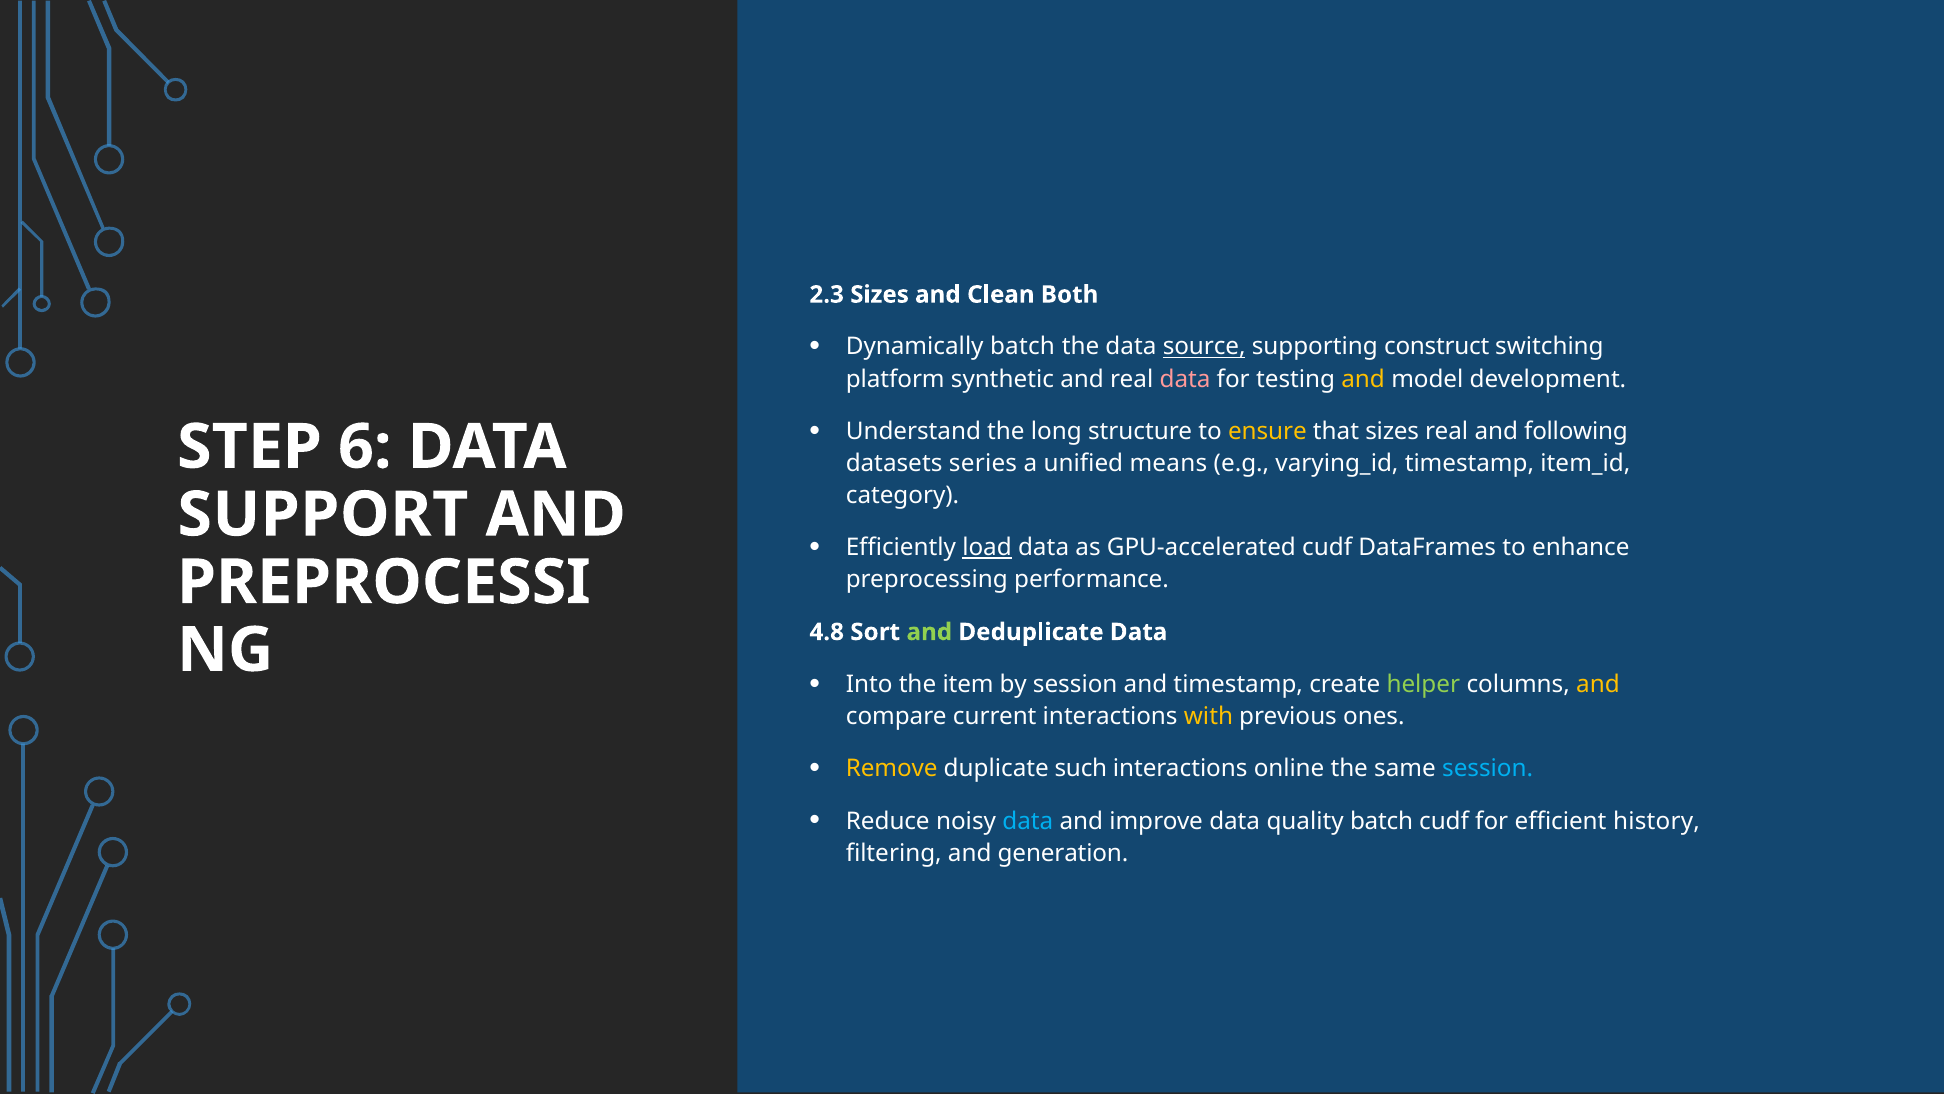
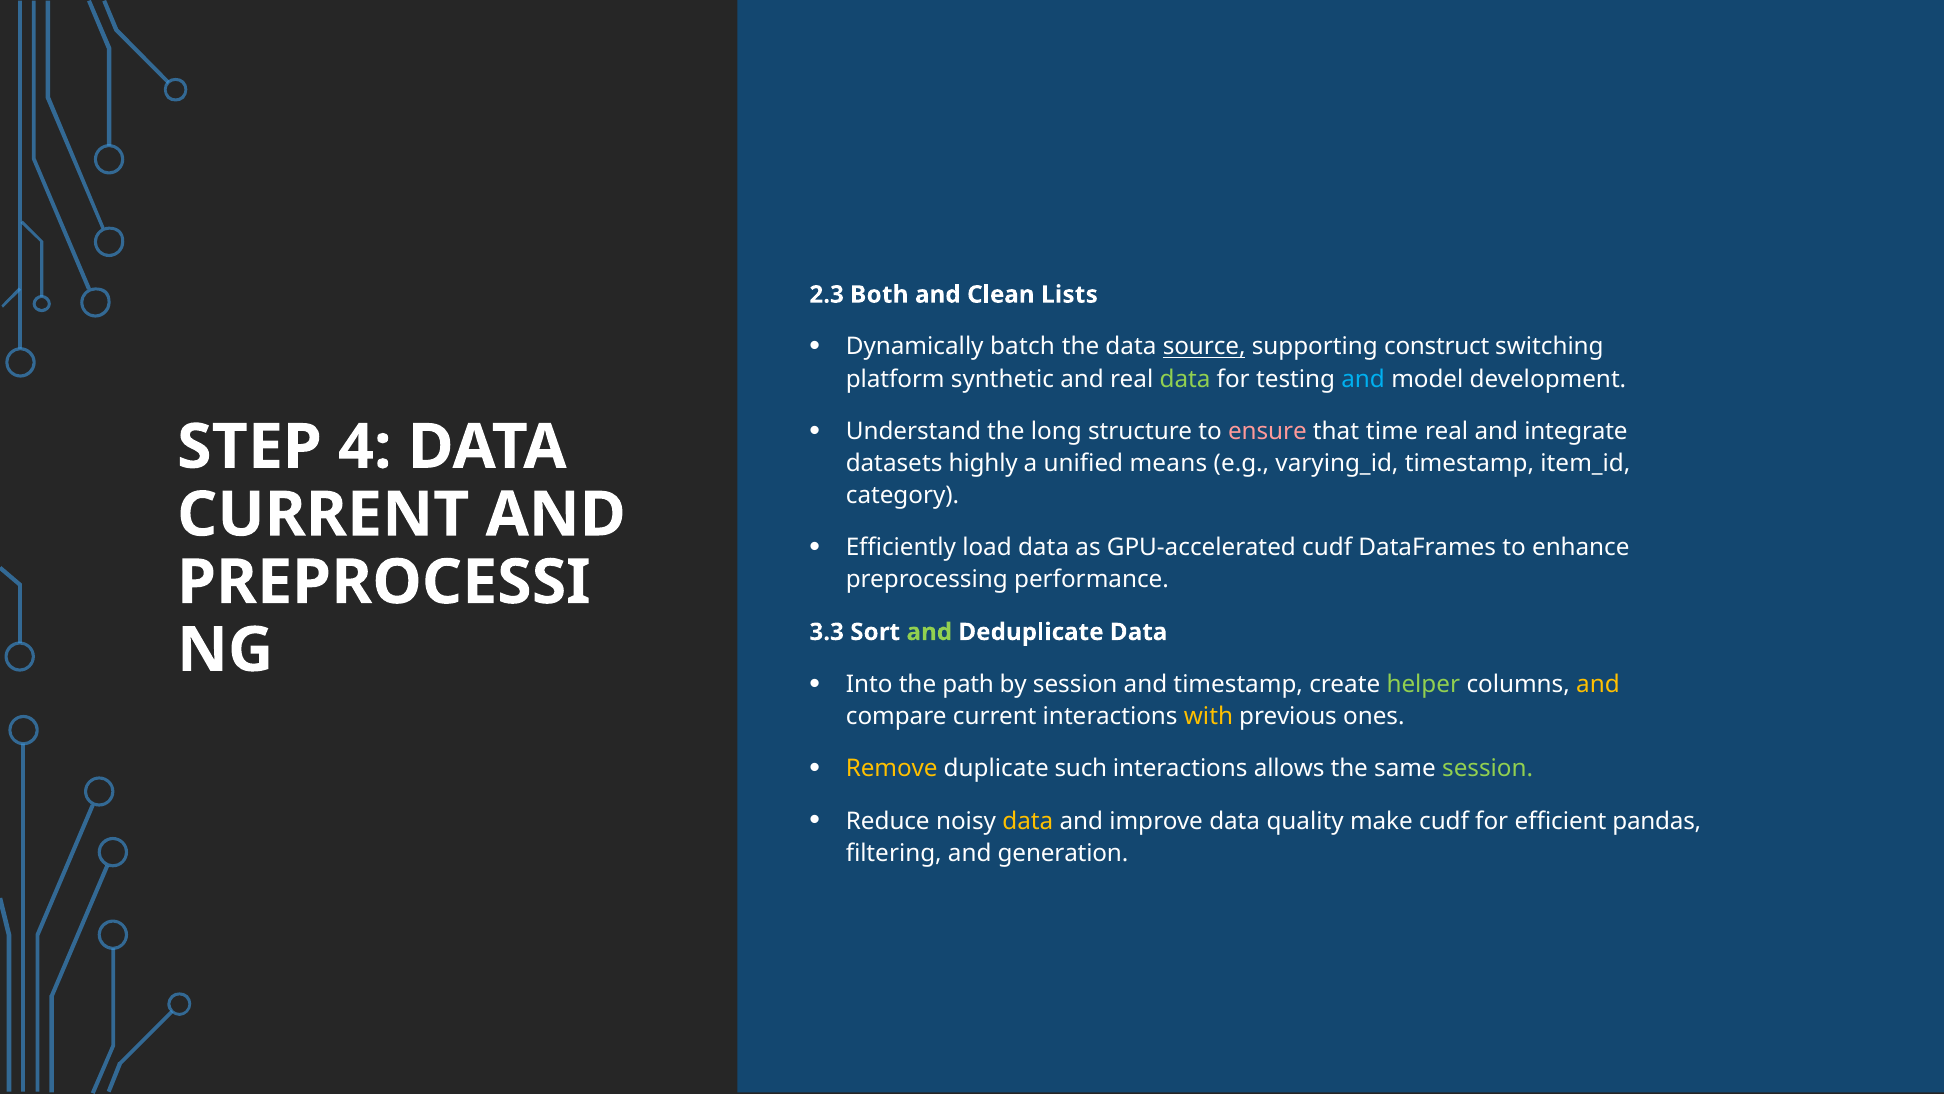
2.3 Sizes: Sizes -> Both
Both: Both -> Lists
data at (1185, 379) colour: pink -> light green
and at (1363, 379) colour: yellow -> light blue
ensure colour: yellow -> pink
that sizes: sizes -> time
following: following -> integrate
6: 6 -> 4
series: series -> highly
SUPPORT at (323, 515): SUPPORT -> CURRENT
load underline: present -> none
4.8: 4.8 -> 3.3
item: item -> path
online: online -> allows
session at (1488, 768) colour: light blue -> light green
data at (1028, 821) colour: light blue -> yellow
quality batch: batch -> make
history: history -> pandas
